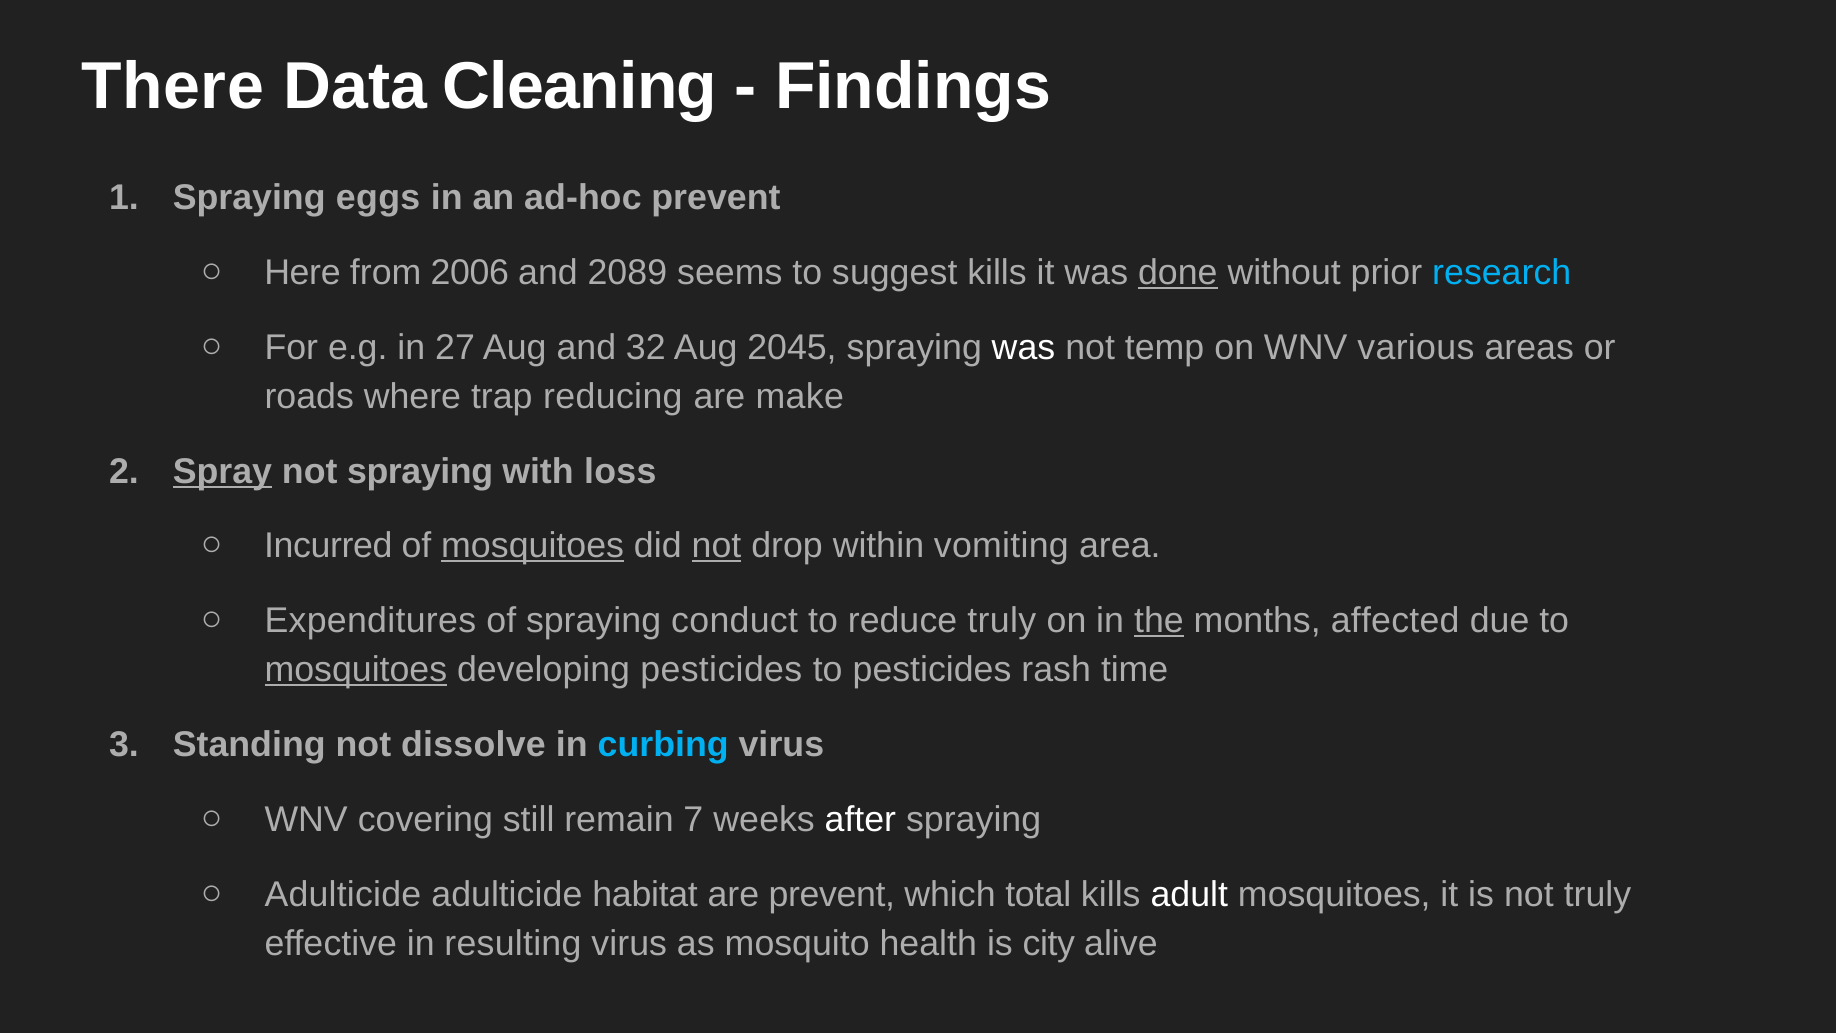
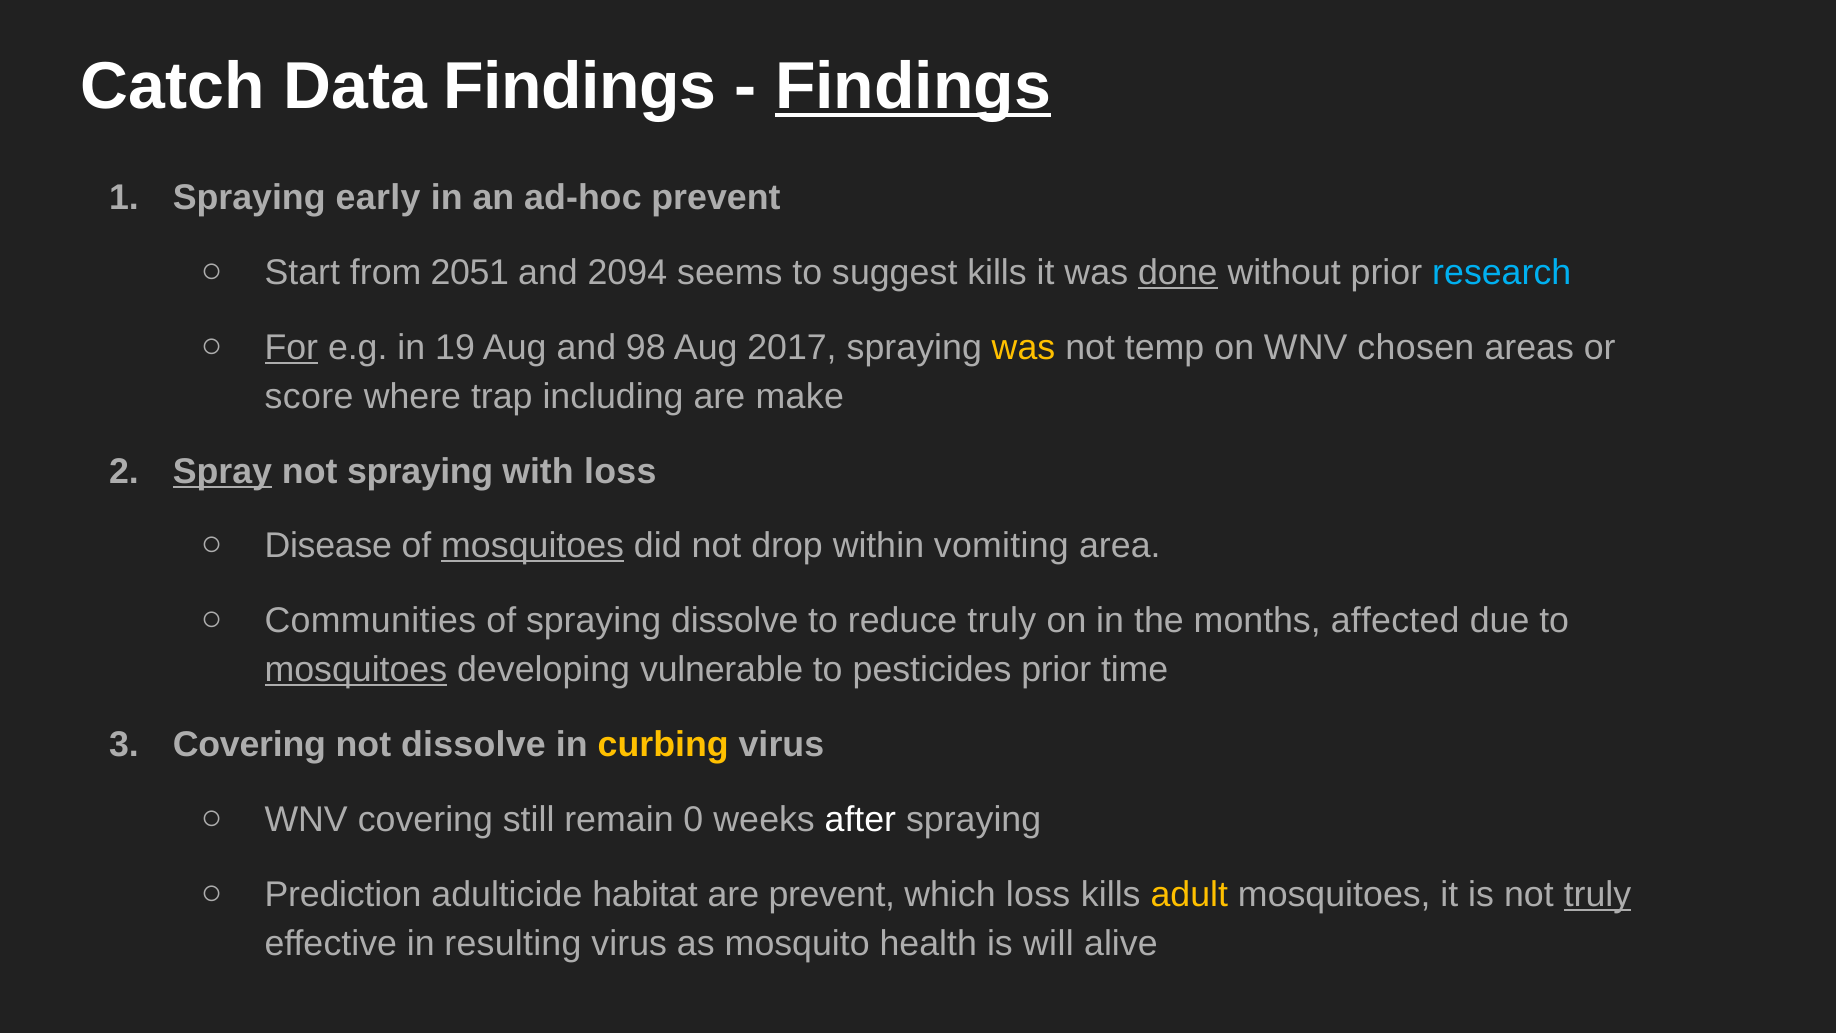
There: There -> Catch
Data Cleaning: Cleaning -> Findings
Findings at (913, 86) underline: none -> present
eggs: eggs -> early
Here: Here -> Start
2006: 2006 -> 2051
2089: 2089 -> 2094
For underline: none -> present
27: 27 -> 19
32: 32 -> 98
2045: 2045 -> 2017
was at (1023, 347) colour: white -> yellow
various: various -> chosen
roads: roads -> score
reducing: reducing -> including
Incurred: Incurred -> Disease
not at (717, 546) underline: present -> none
Expenditures: Expenditures -> Communities
spraying conduct: conduct -> dissolve
the underline: present -> none
developing pesticides: pesticides -> vulnerable
pesticides rash: rash -> prior
Standing at (249, 745): Standing -> Covering
curbing colour: light blue -> yellow
7: 7 -> 0
Adulticide at (343, 894): Adulticide -> Prediction
which total: total -> loss
adult colour: white -> yellow
truly at (1597, 894) underline: none -> present
city: city -> will
